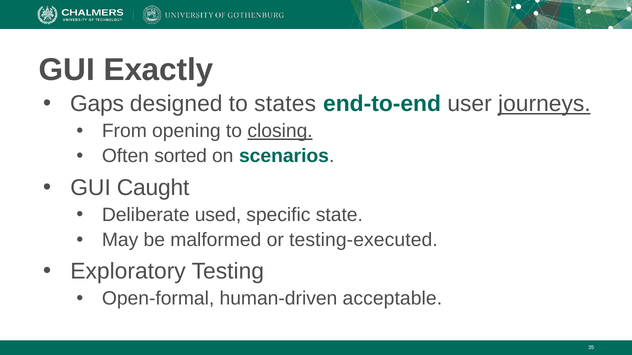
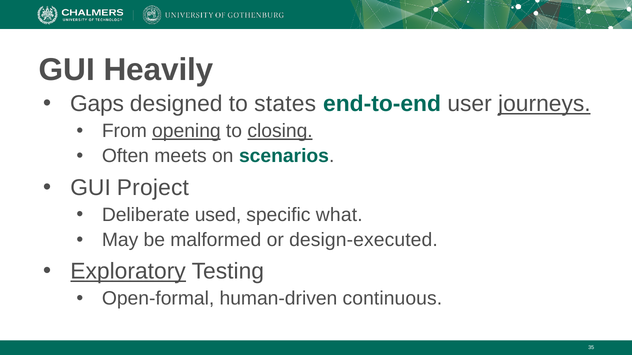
Exactly: Exactly -> Heavily
opening underline: none -> present
sorted: sorted -> meets
Caught: Caught -> Project
state: state -> what
testing-executed: testing-executed -> design-executed
Exploratory underline: none -> present
acceptable: acceptable -> continuous
